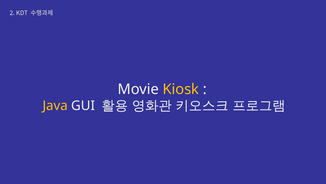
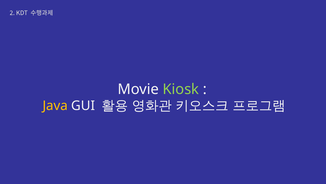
Kiosk colour: yellow -> light green
